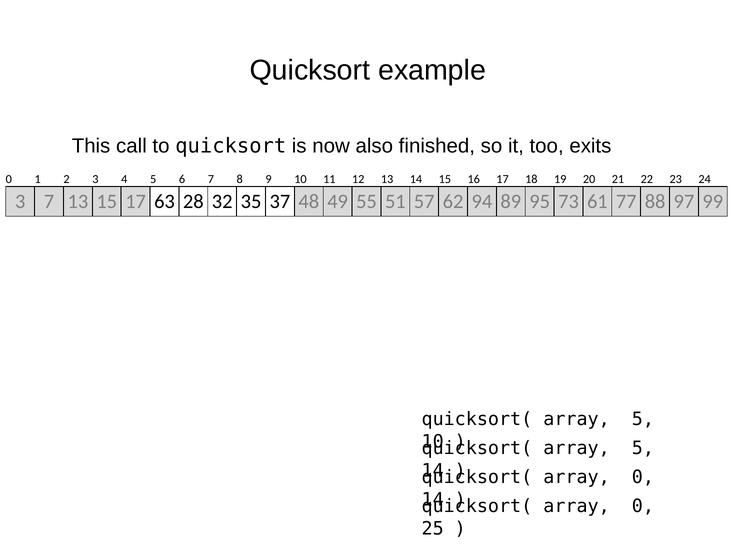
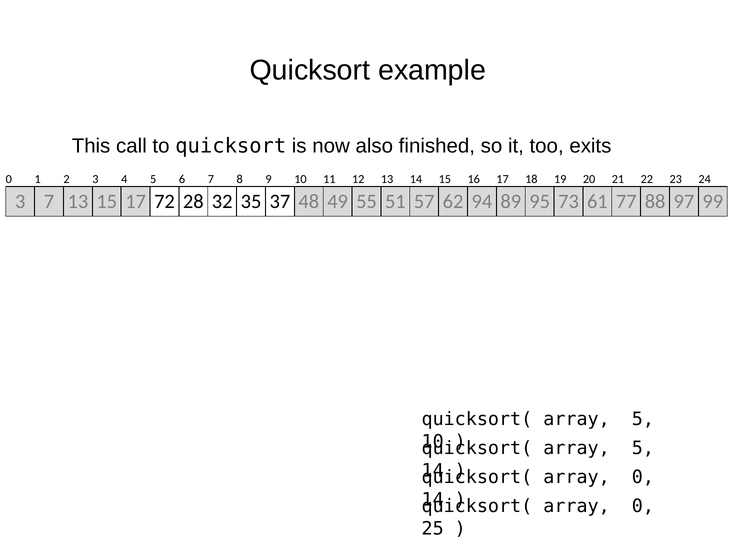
63: 63 -> 72
